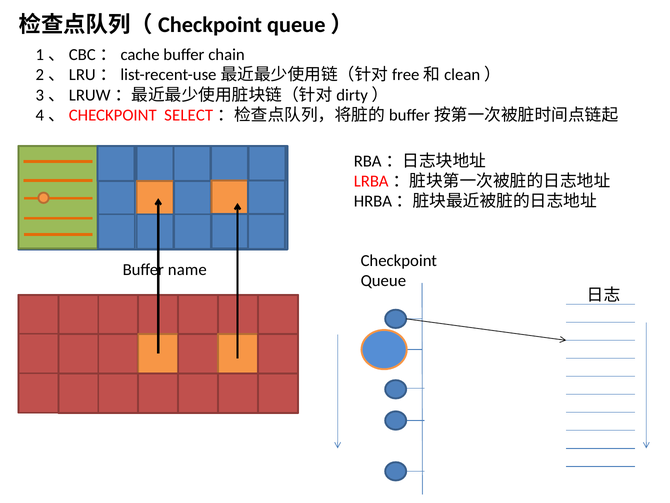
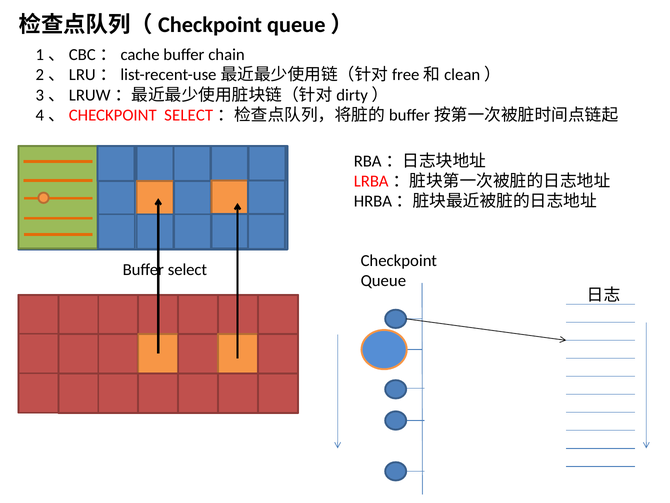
Buffer name: name -> select
